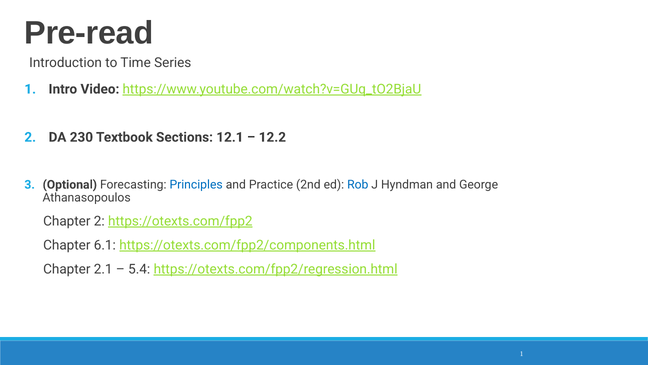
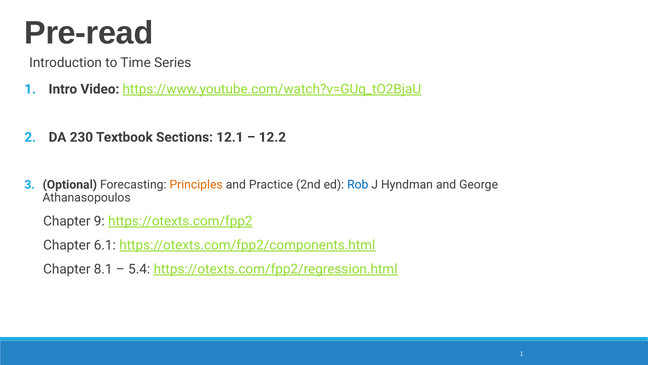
Principles colour: blue -> orange
Chapter 2: 2 -> 9
2.1: 2.1 -> 8.1
